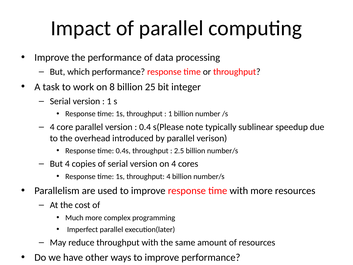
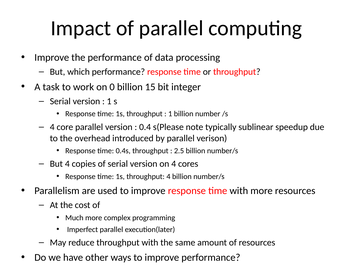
8: 8 -> 0
25: 25 -> 15
